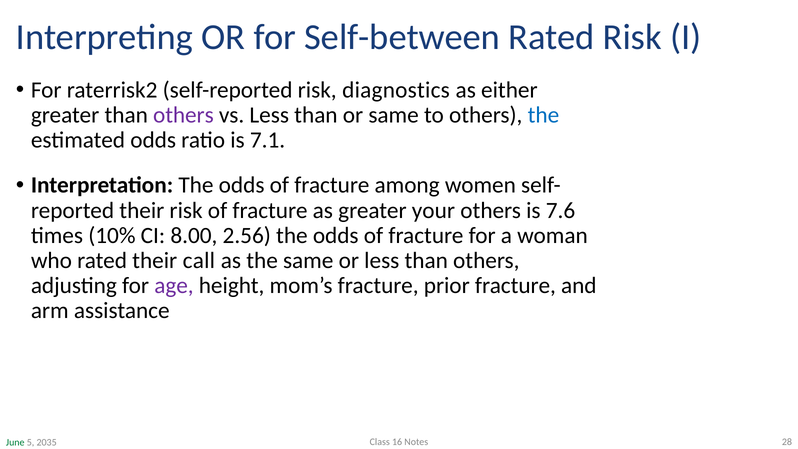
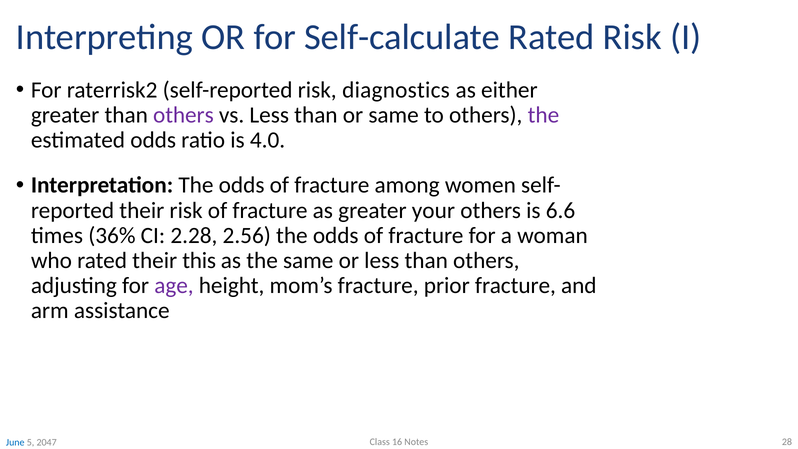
Self-between: Self-between -> Self-calculate
the at (543, 115) colour: blue -> purple
7.1: 7.1 -> 4.0
7.6: 7.6 -> 6.6
10%: 10% -> 36%
8.00: 8.00 -> 2.28
call: call -> this
June colour: green -> blue
2035: 2035 -> 2047
